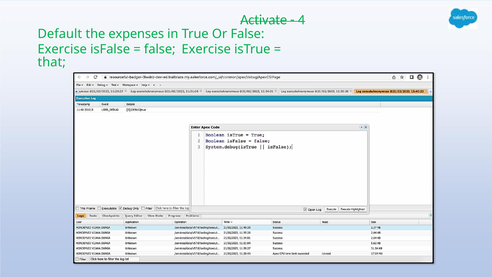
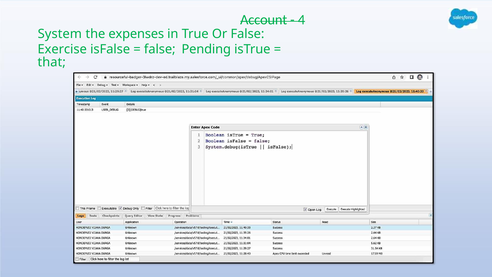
Activate: Activate -> Account
Default: Default -> System
Exercise at (206, 49): Exercise -> Pending
